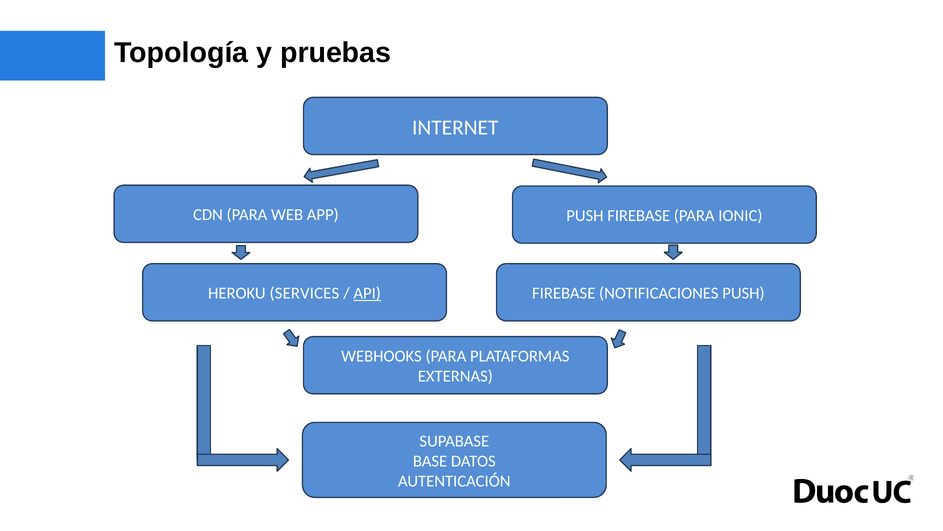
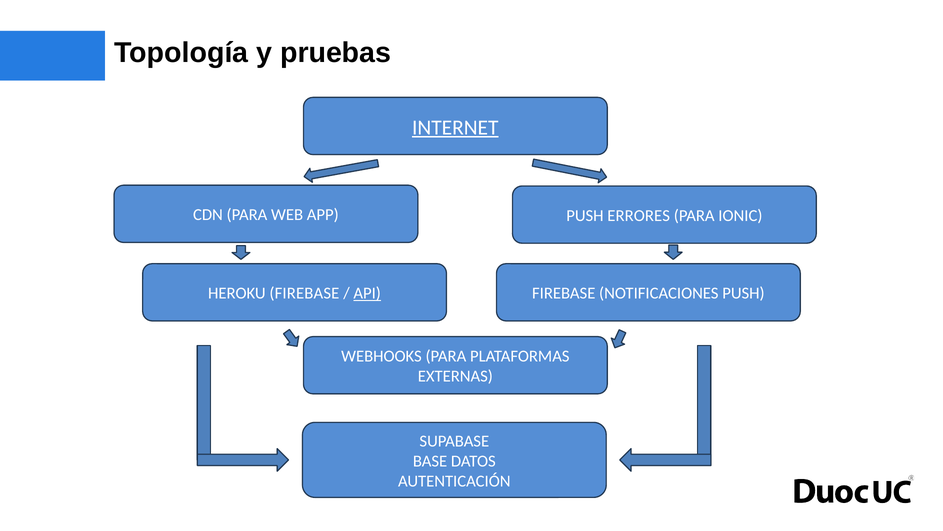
INTERNET underline: none -> present
PUSH FIREBASE: FIREBASE -> ERRORES
HEROKU SERVICES: SERVICES -> FIREBASE
